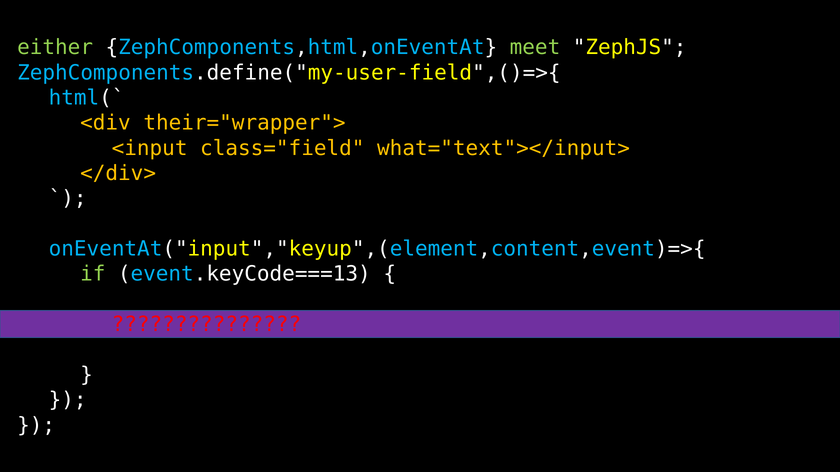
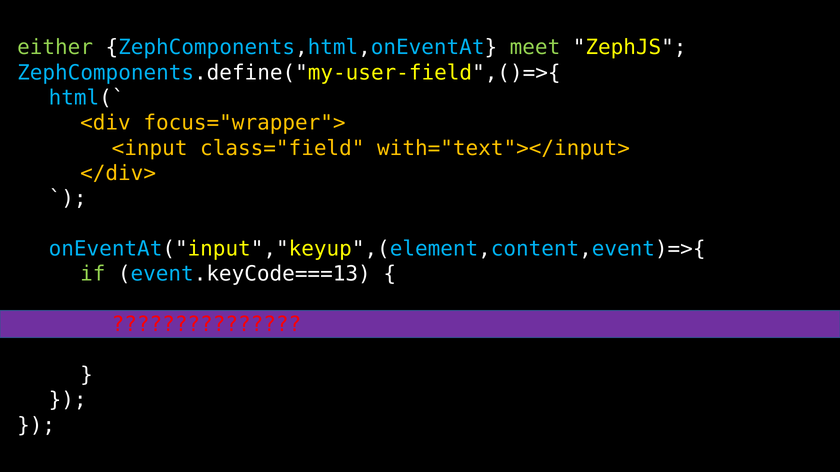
their="wrapper">: their="wrapper"> -> focus="wrapper">
what="text"></input>: what="text"></input> -> with="text"></input>
